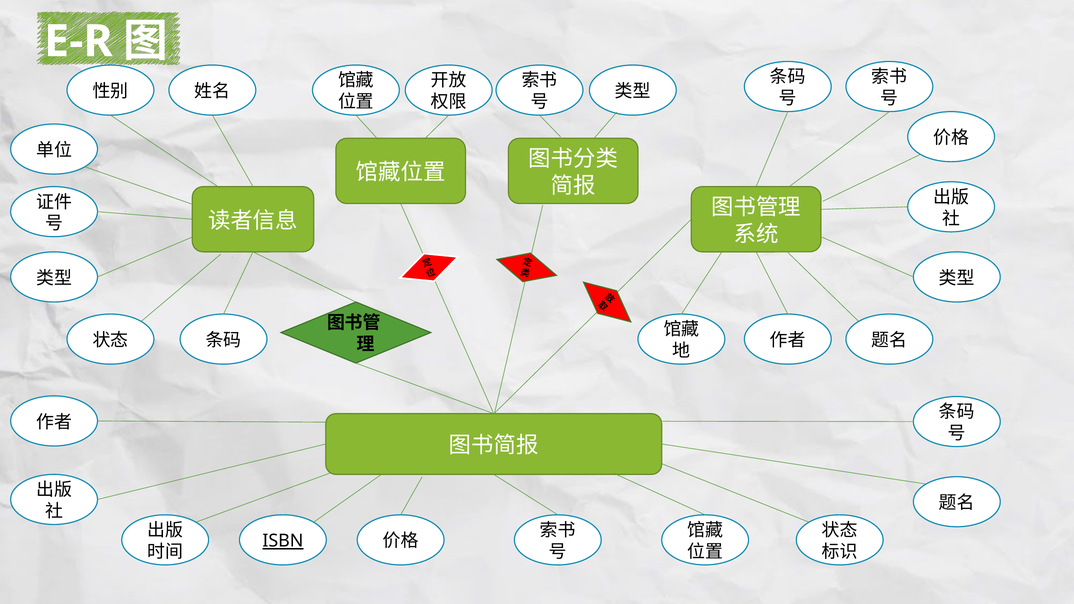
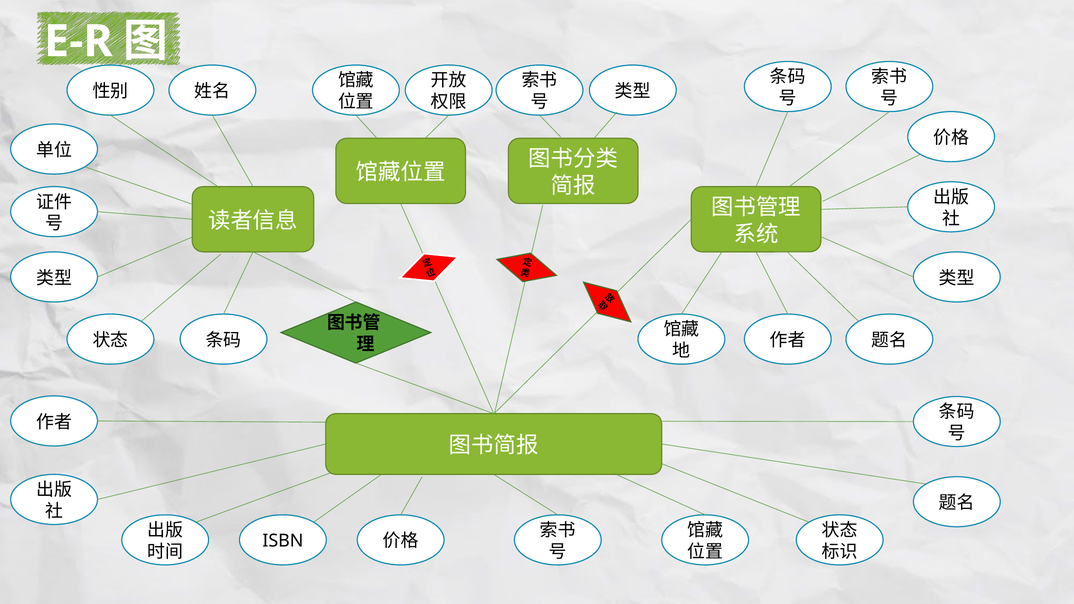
ISBN underline: present -> none
